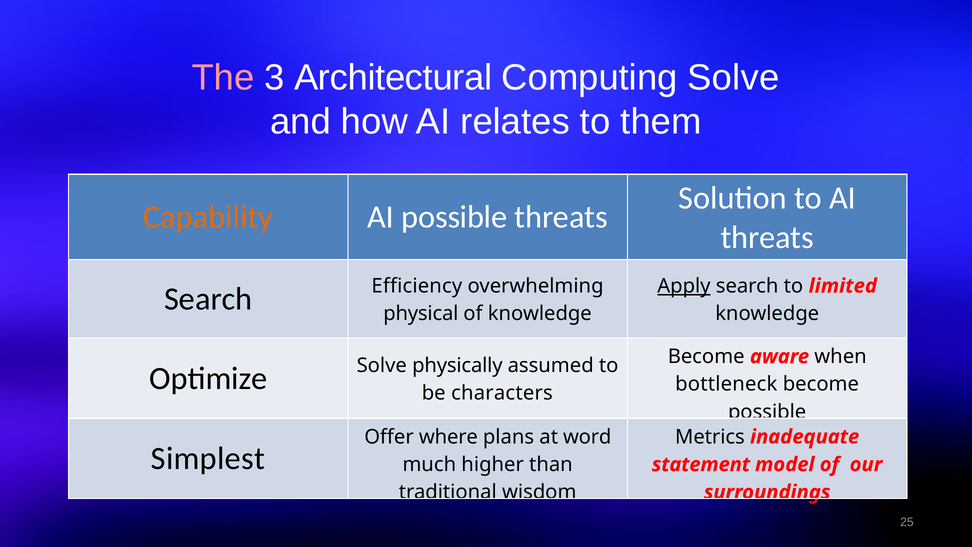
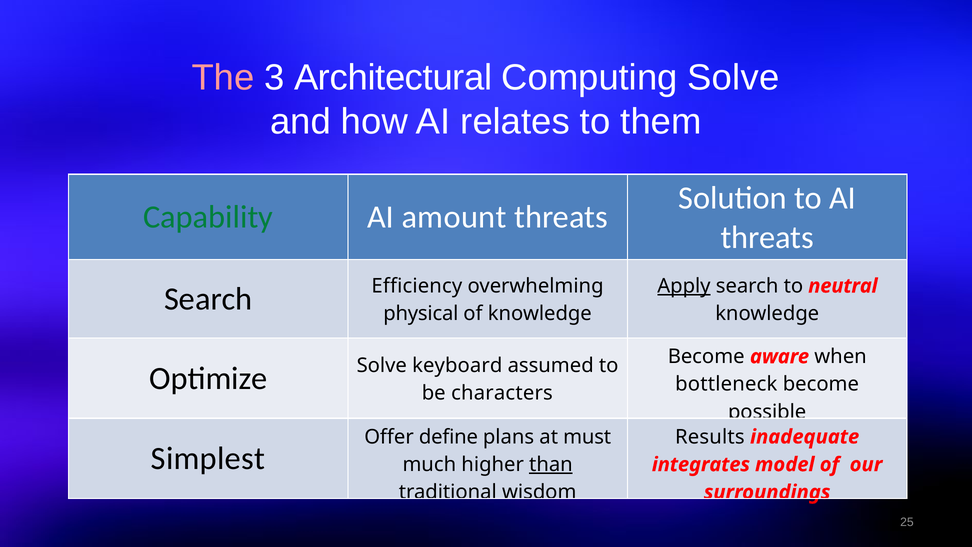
Capability colour: orange -> green
AI possible: possible -> amount
limited: limited -> neutral
physically: physically -> keyboard
where: where -> define
word: word -> must
Metrics: Metrics -> Results
than underline: none -> present
statement: statement -> integrates
